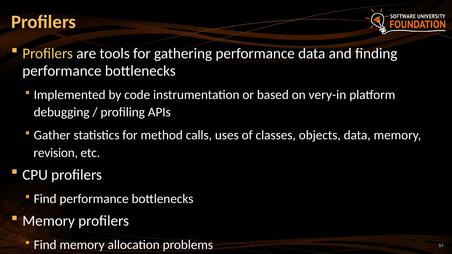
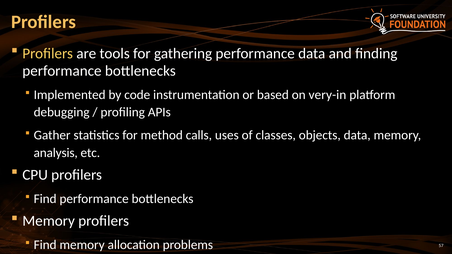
revision: revision -> analysis
